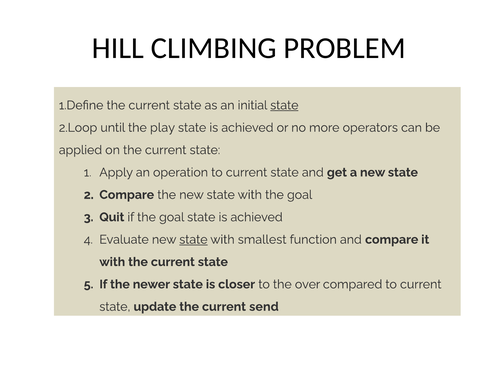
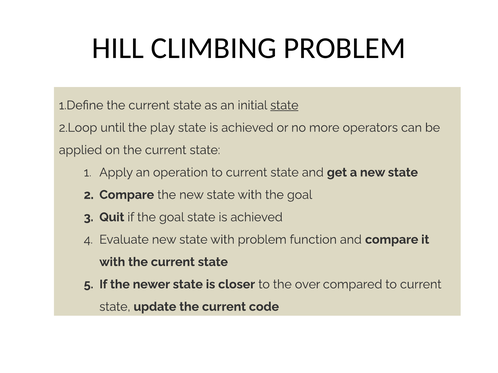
state at (193, 240) underline: present -> none
with smallest: smallest -> problem
send: send -> code
